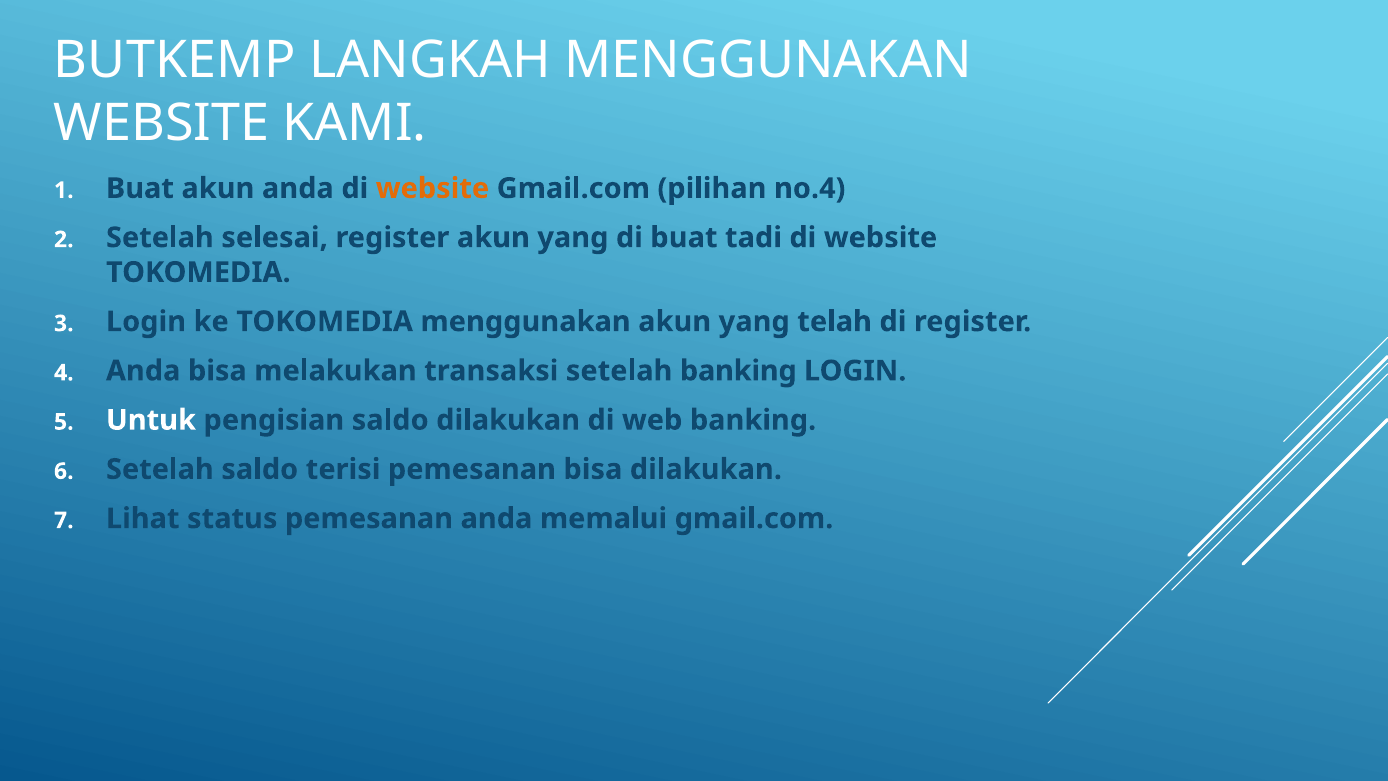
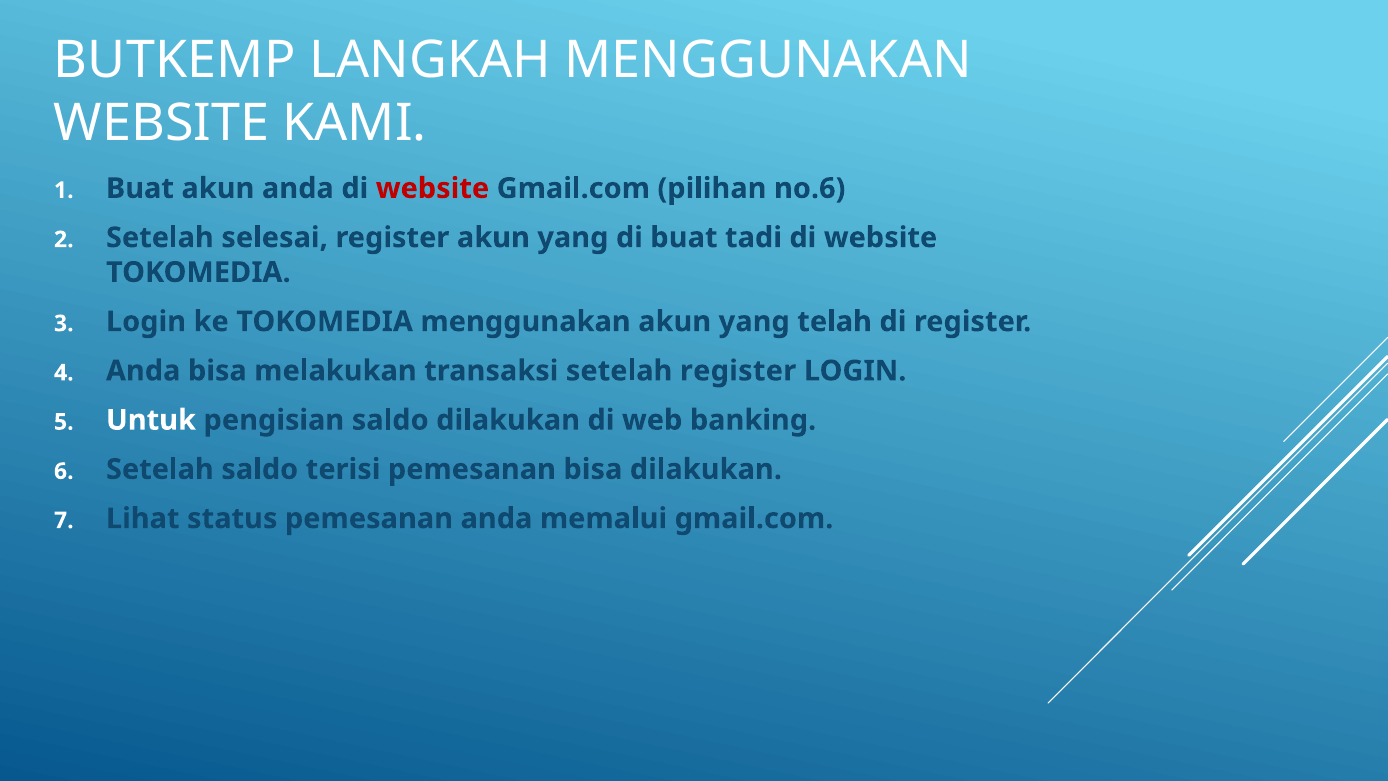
website at (432, 188) colour: orange -> red
no.4: no.4 -> no.6
setelah banking: banking -> register
